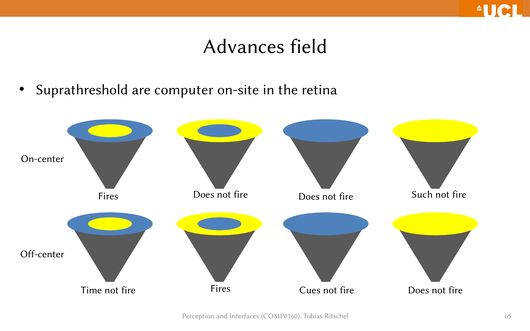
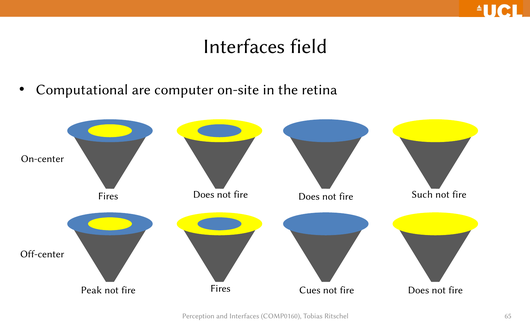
Advances at (244, 47): Advances -> Interfaces
Suprathreshold: Suprathreshold -> Computational
Time: Time -> Peak
